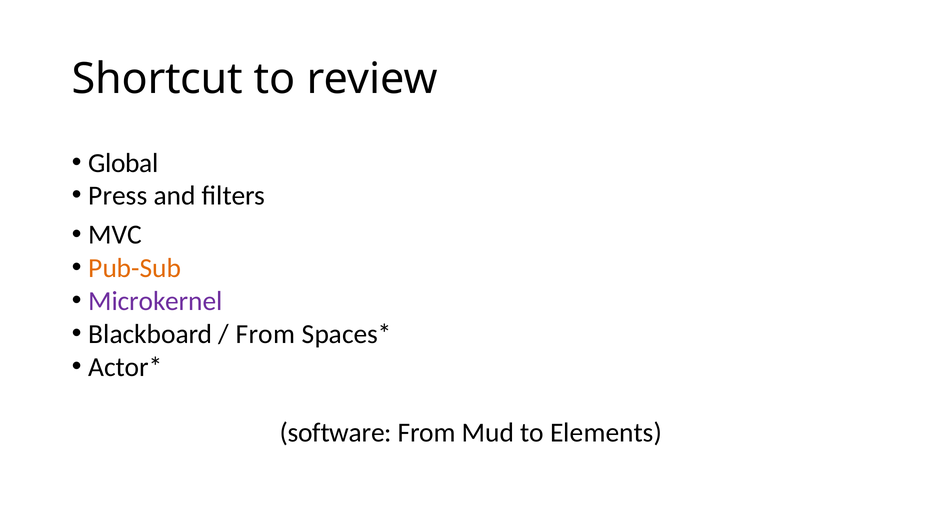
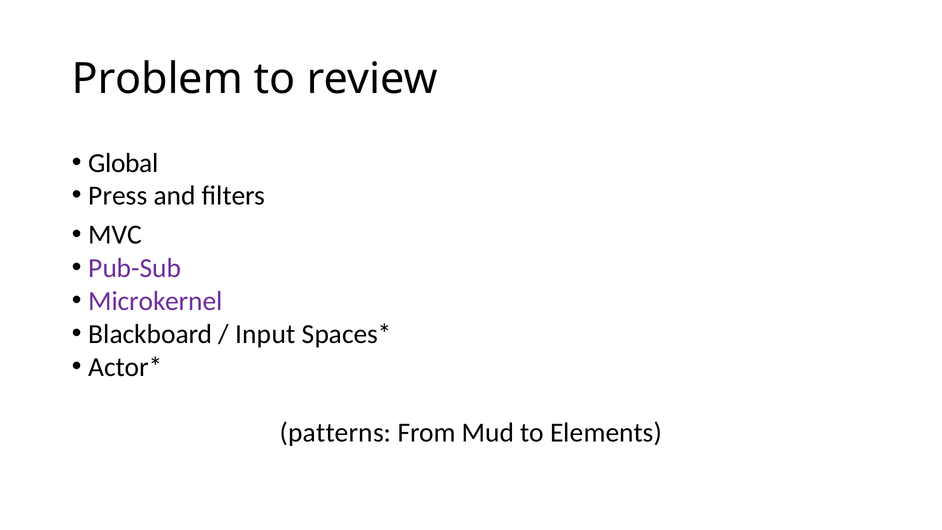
Shortcut: Shortcut -> Problem
Pub-Sub colour: orange -> purple
From at (265, 334): From -> Input
software: software -> patterns
